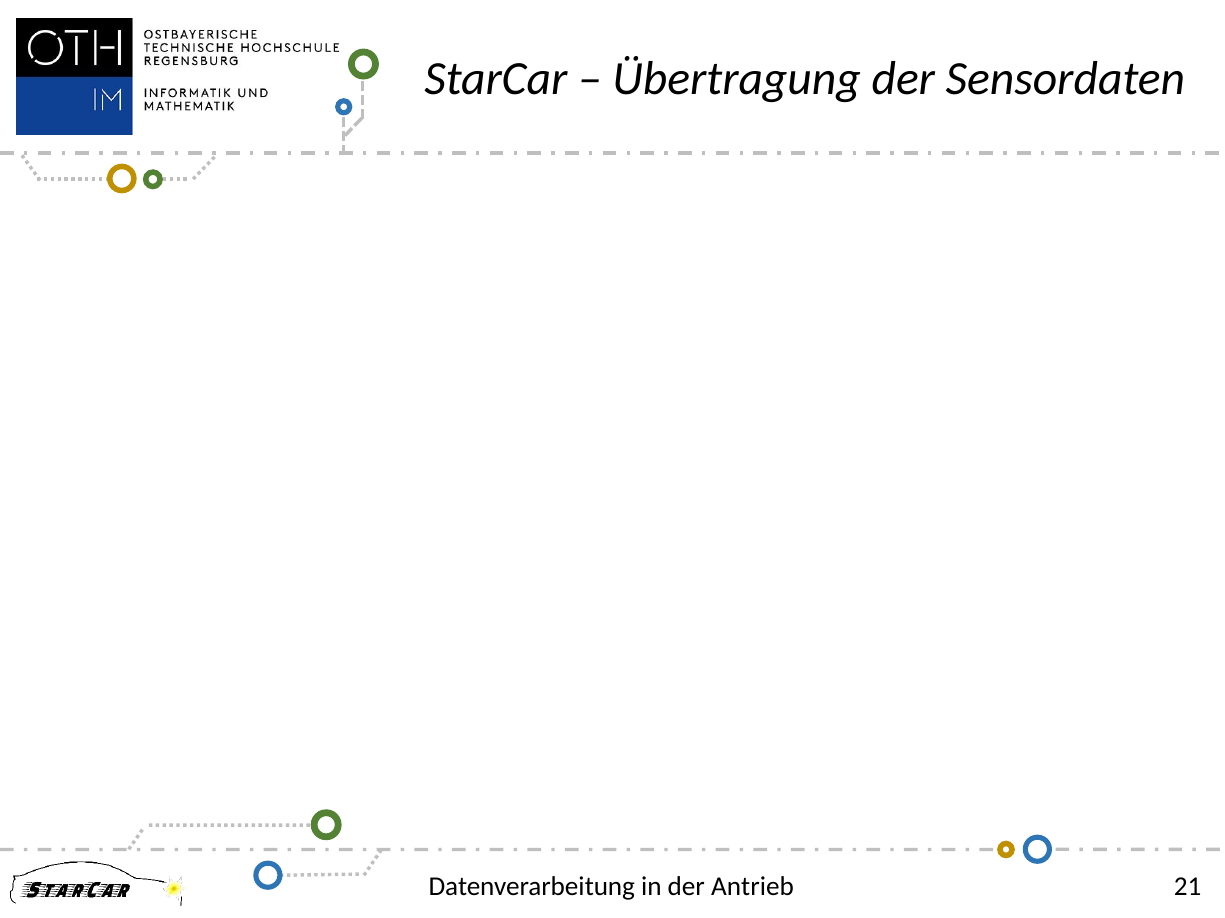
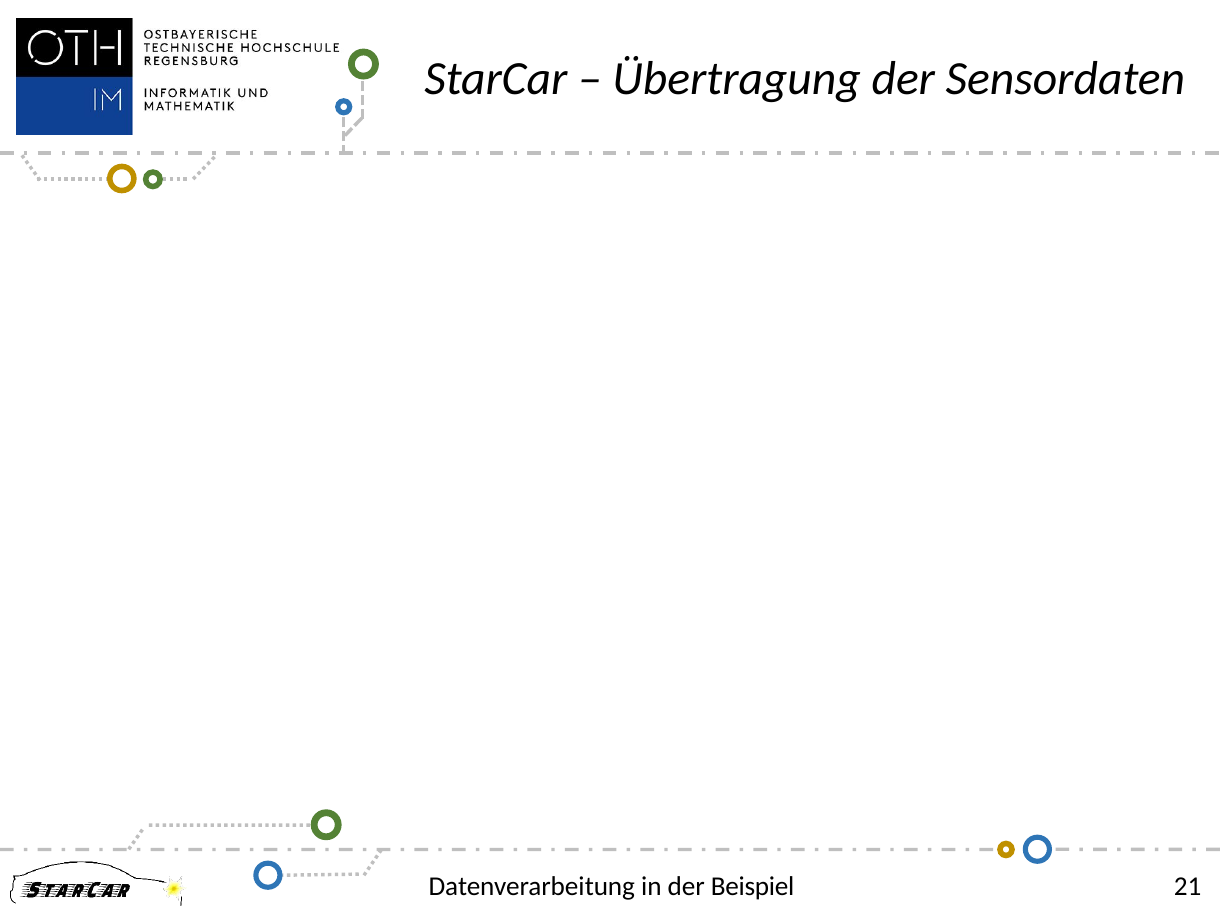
der Antrieb: Antrieb -> Beispiel
